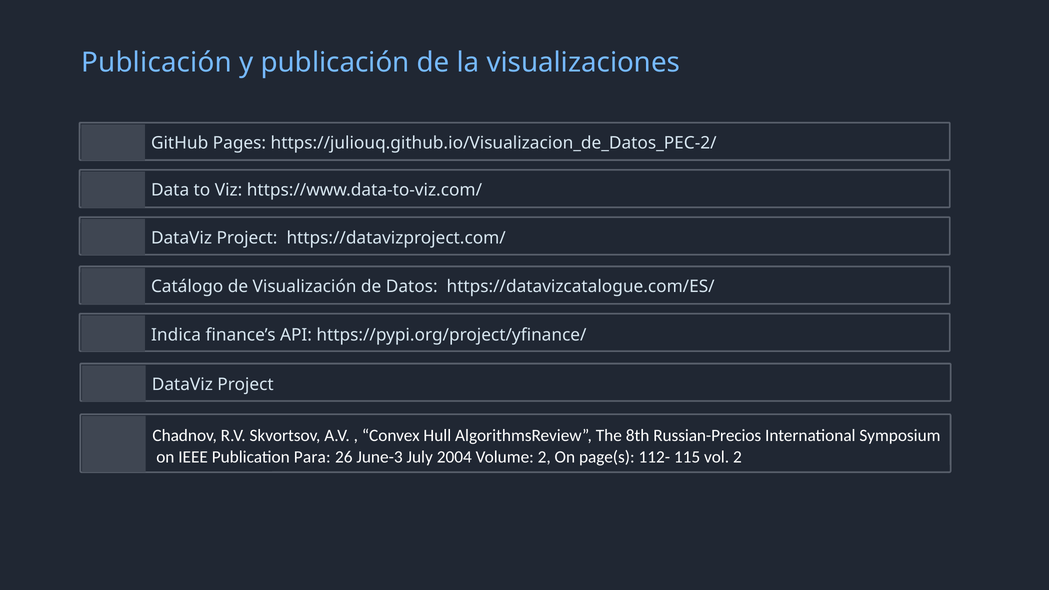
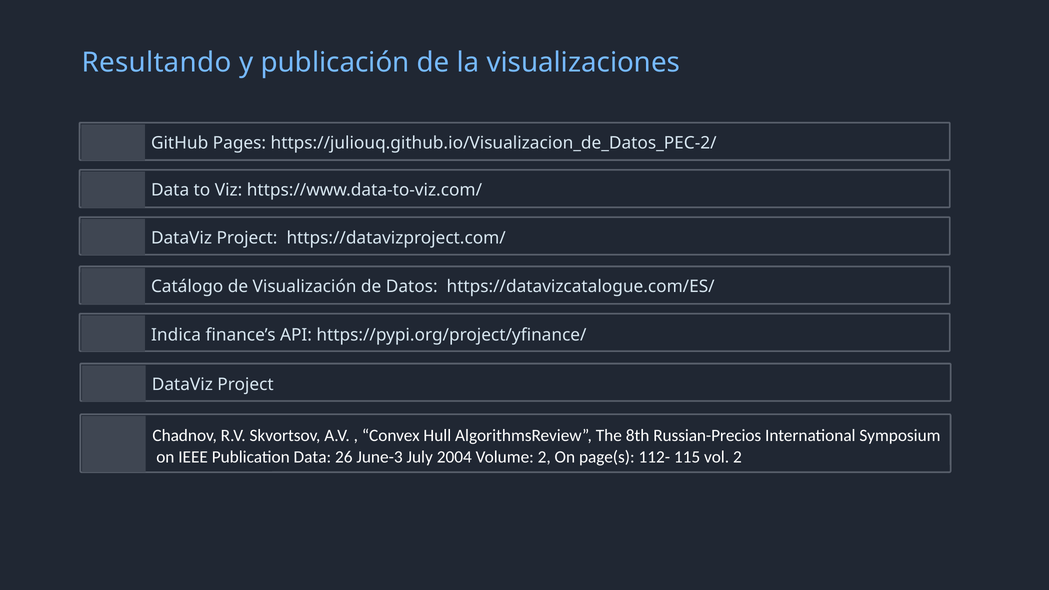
Publicación at (157, 62): Publicación -> Resultando
Publication Para: Para -> Data
